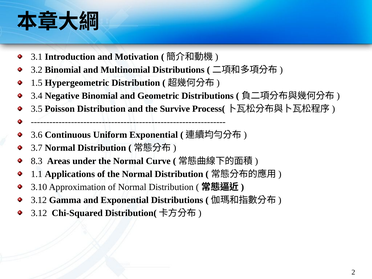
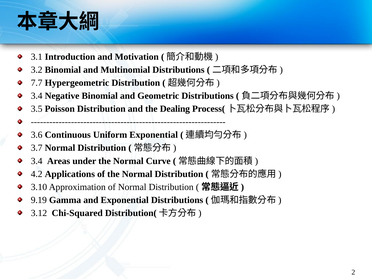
1.5: 1.5 -> 7.7
Survive: Survive -> Dealing
8.3 at (37, 161): 8.3 -> 3.4
1.1: 1.1 -> 4.2
3.12 at (39, 200): 3.12 -> 9.19
